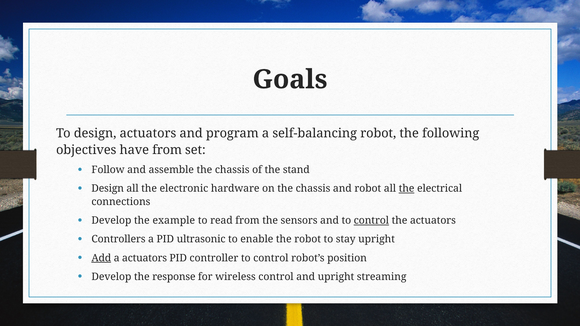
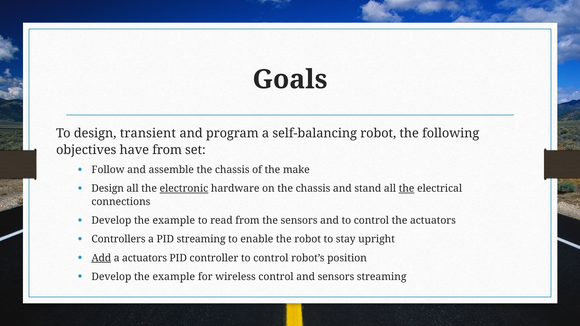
design actuators: actuators -> transient
stand: stand -> make
electronic underline: none -> present
and robot: robot -> stand
control at (371, 221) underline: present -> none
PID ultrasonic: ultrasonic -> streaming
response at (174, 277): response -> example
and upright: upright -> sensors
